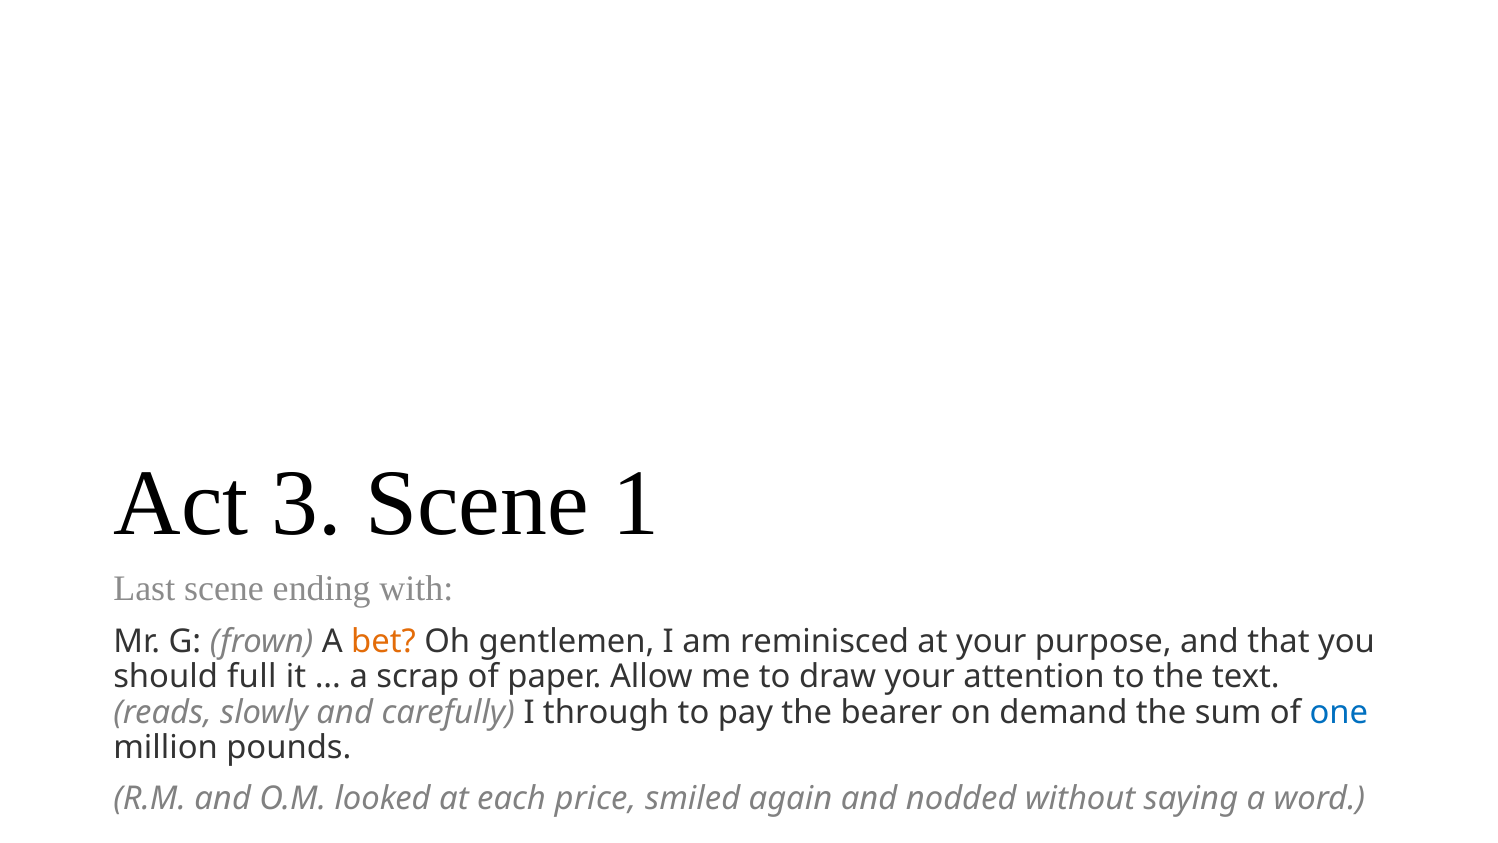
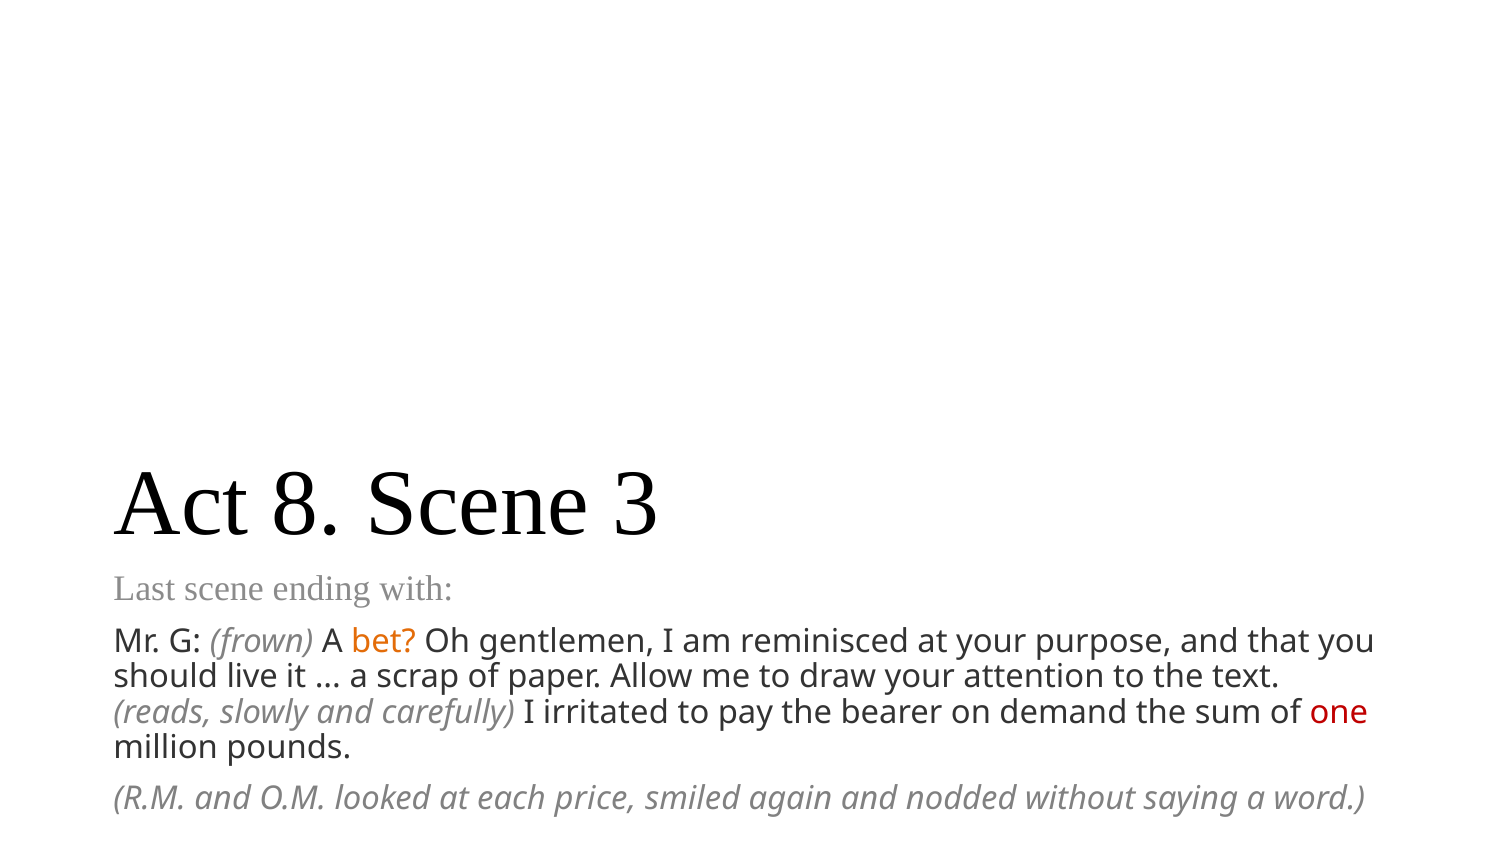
3: 3 -> 8
1: 1 -> 3
full: full -> live
through: through -> irritated
one colour: blue -> red
